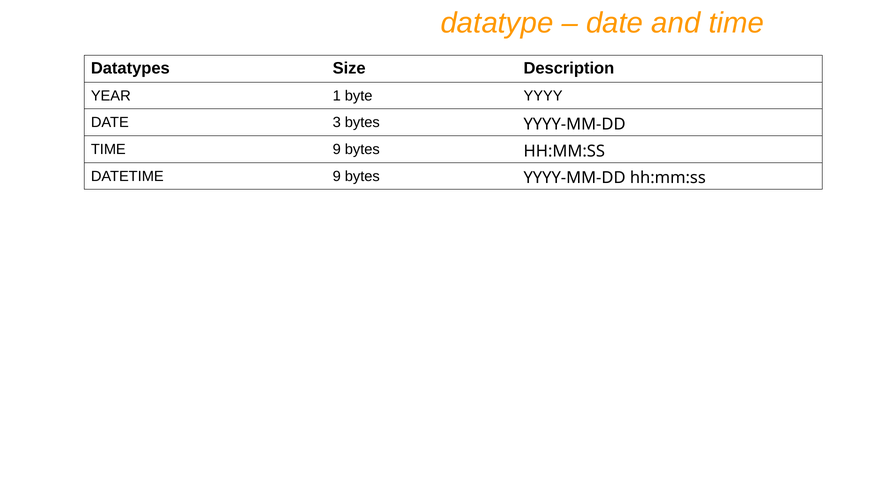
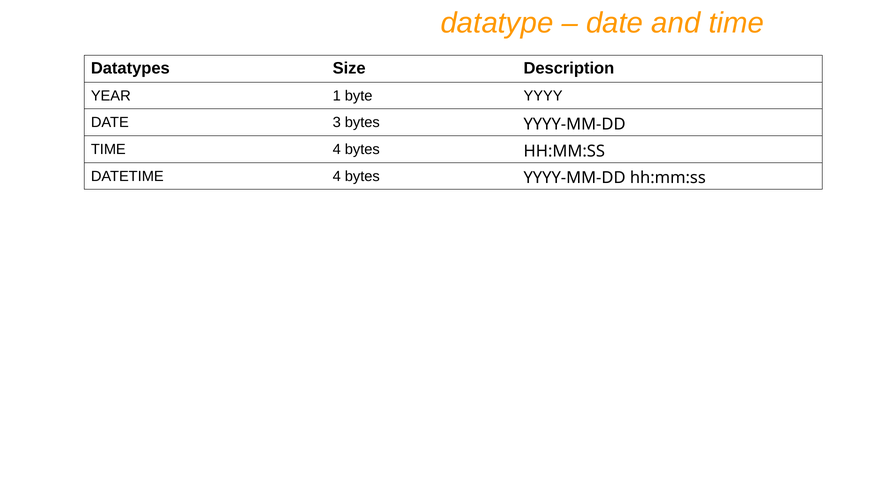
TIME 9: 9 -> 4
DATETIME 9: 9 -> 4
